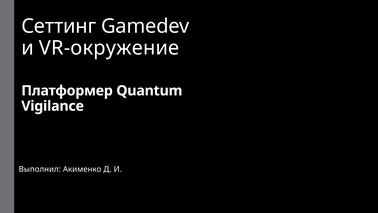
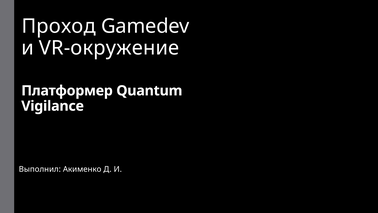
Сеттинг: Сеттинг -> Проход
